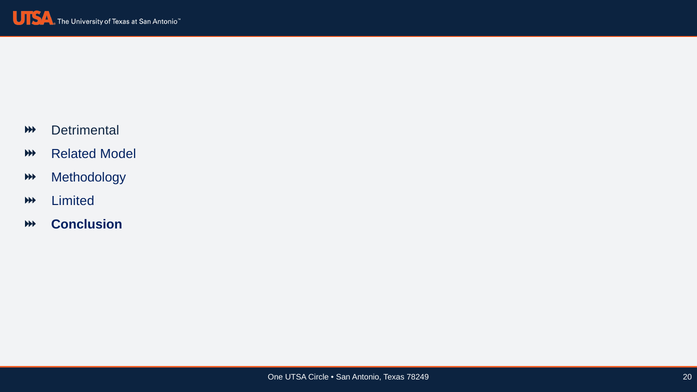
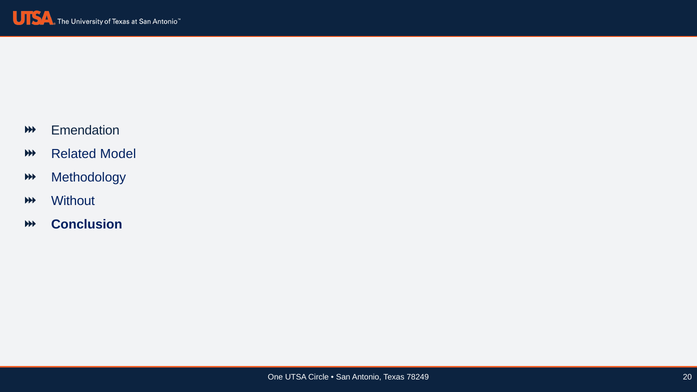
Detrimental: Detrimental -> Emendation
Limited: Limited -> Without
